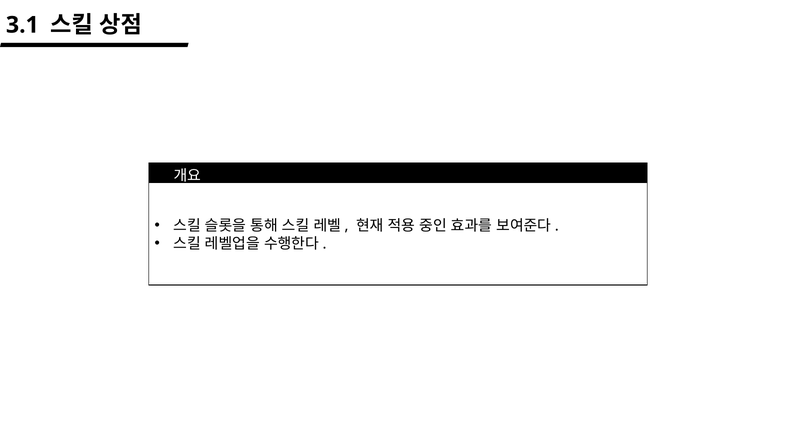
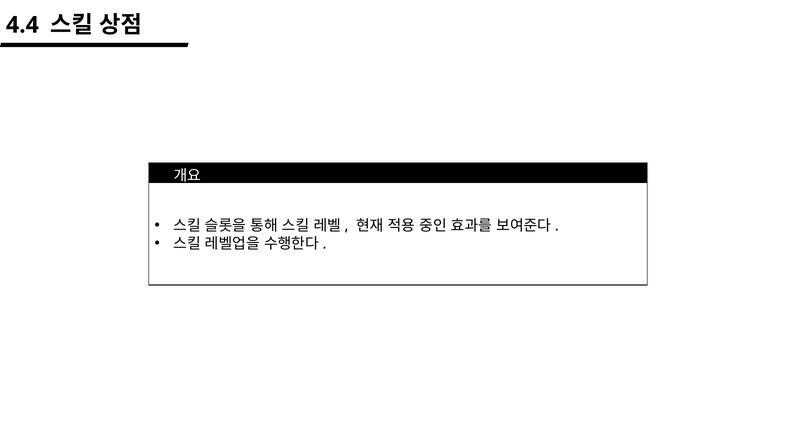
3.1: 3.1 -> 4.4
